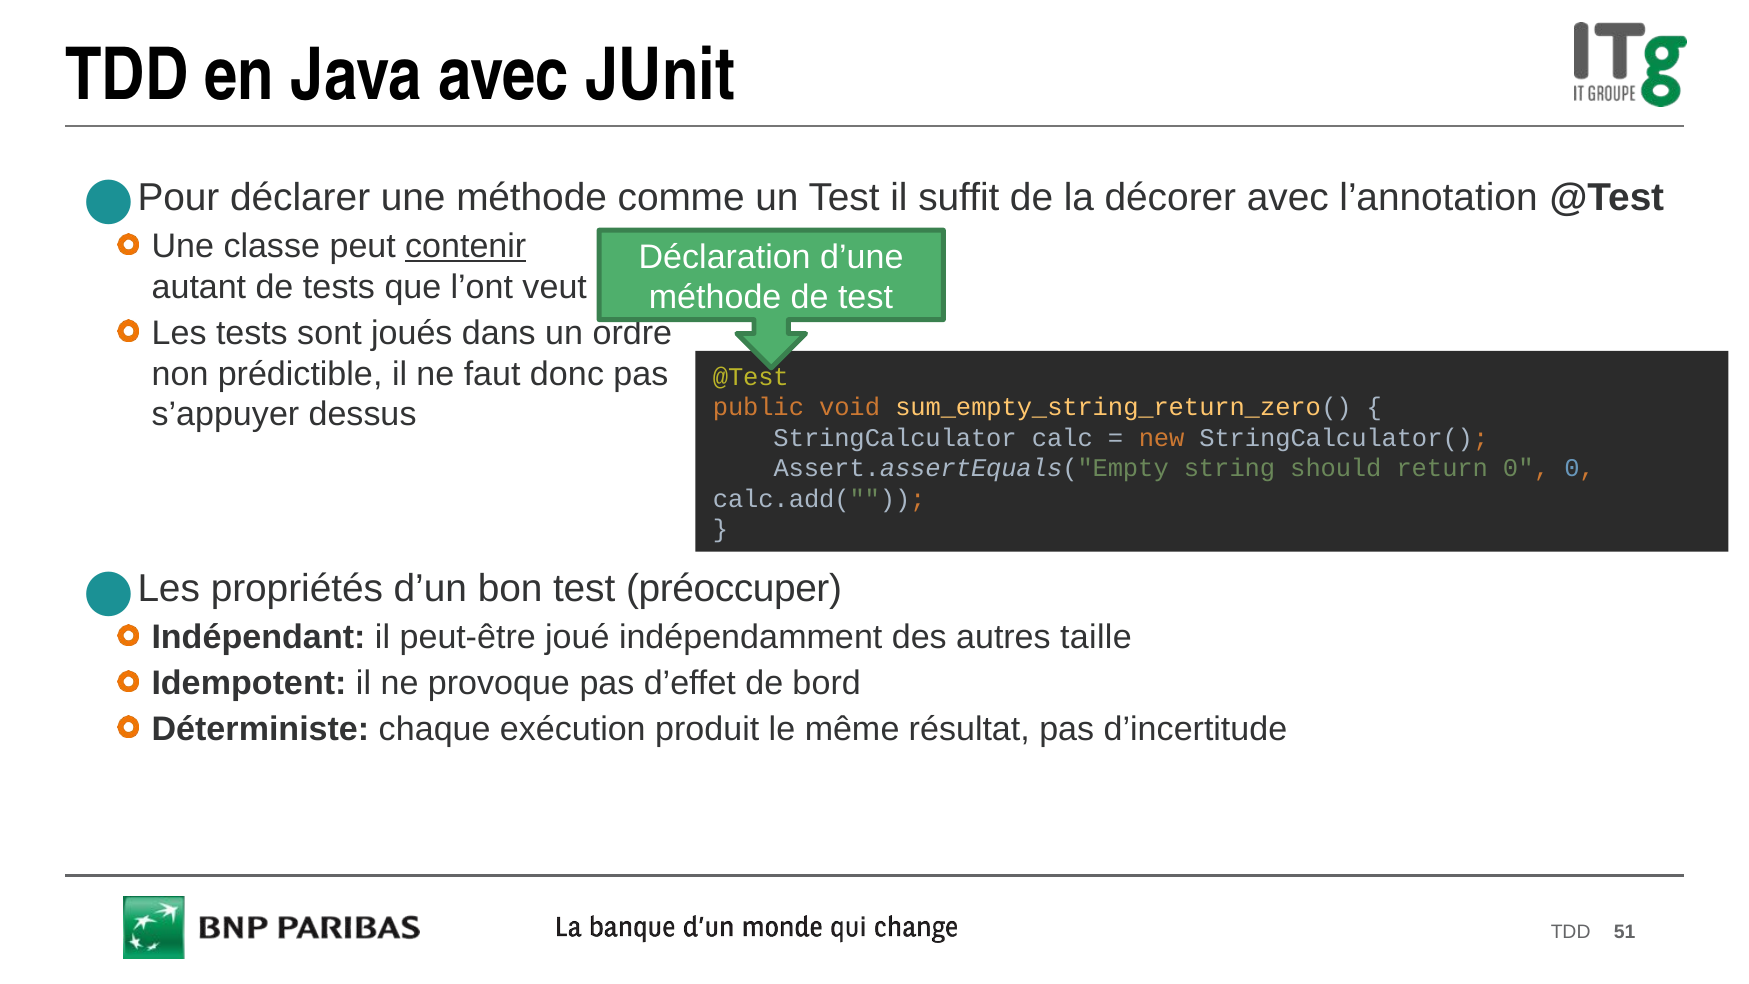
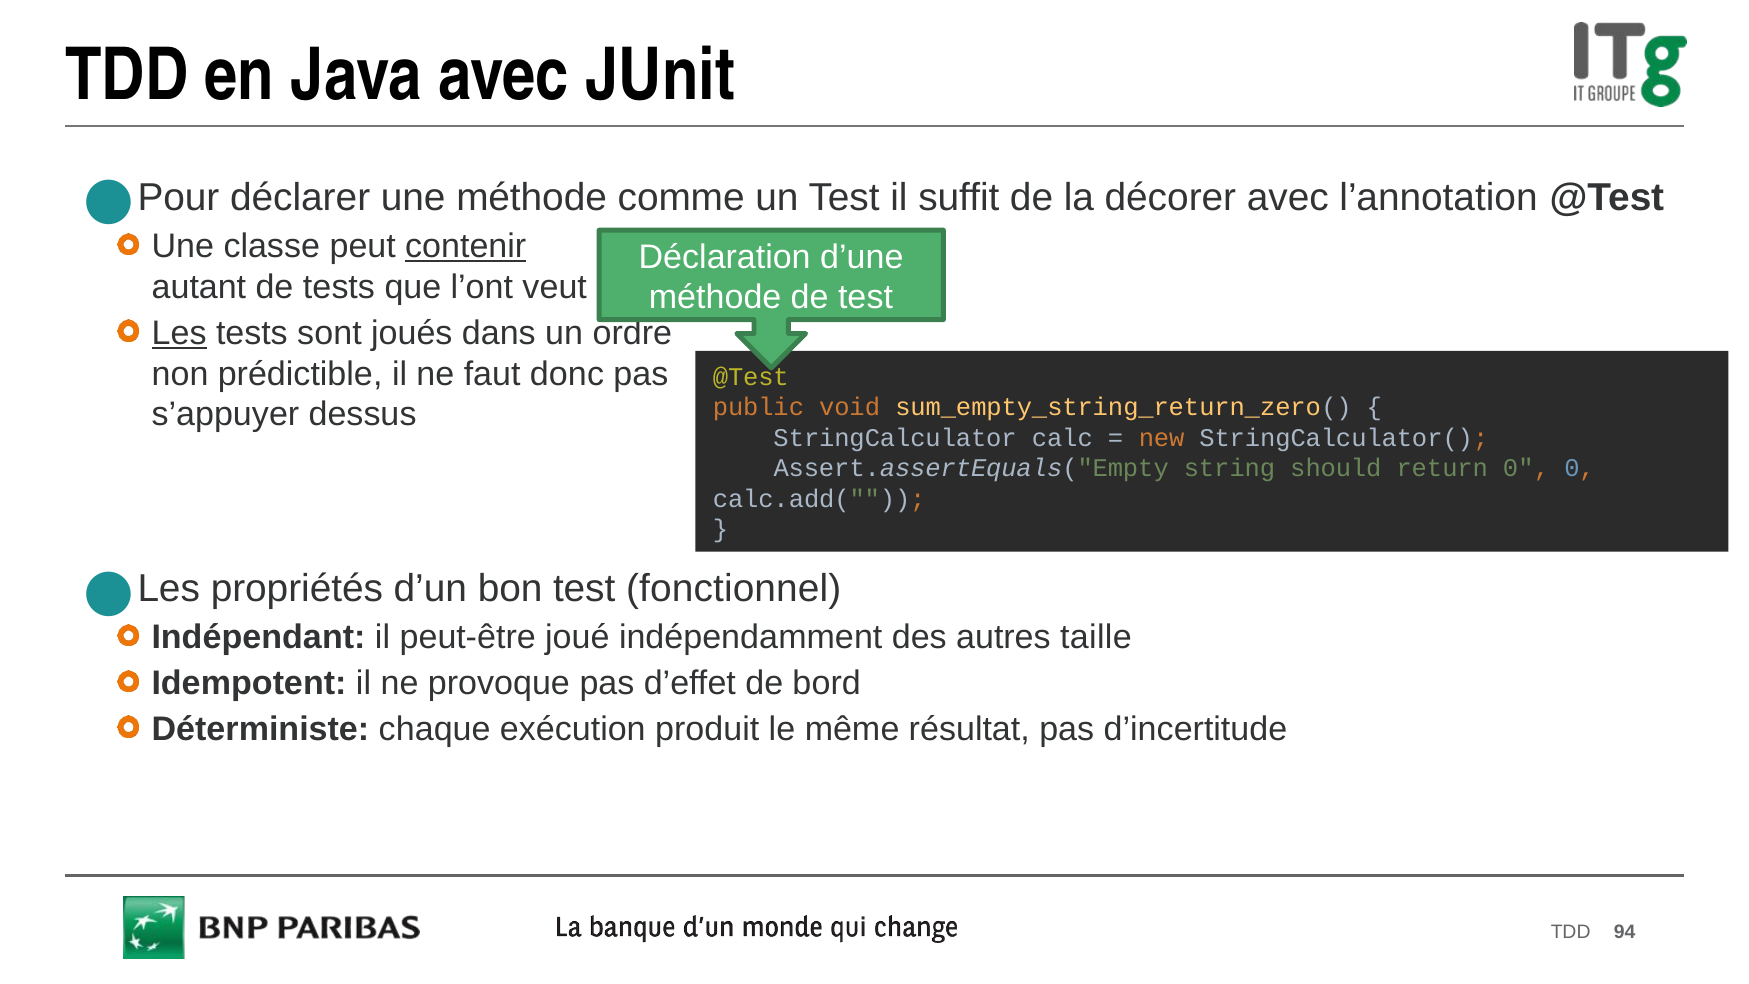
Les at (179, 333) underline: none -> present
préoccuper: préoccuper -> fonctionnel
51: 51 -> 94
